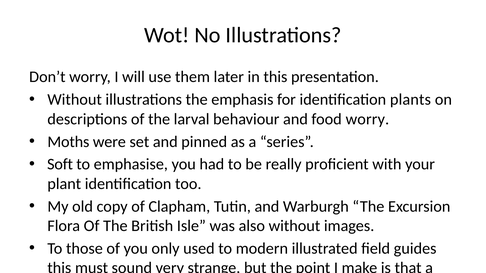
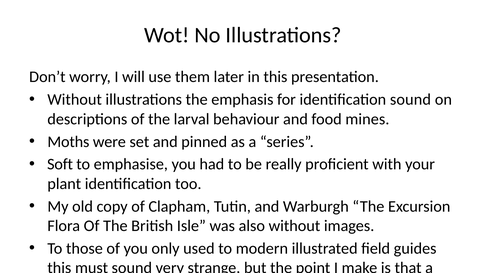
identification plants: plants -> sound
food worry: worry -> mines
